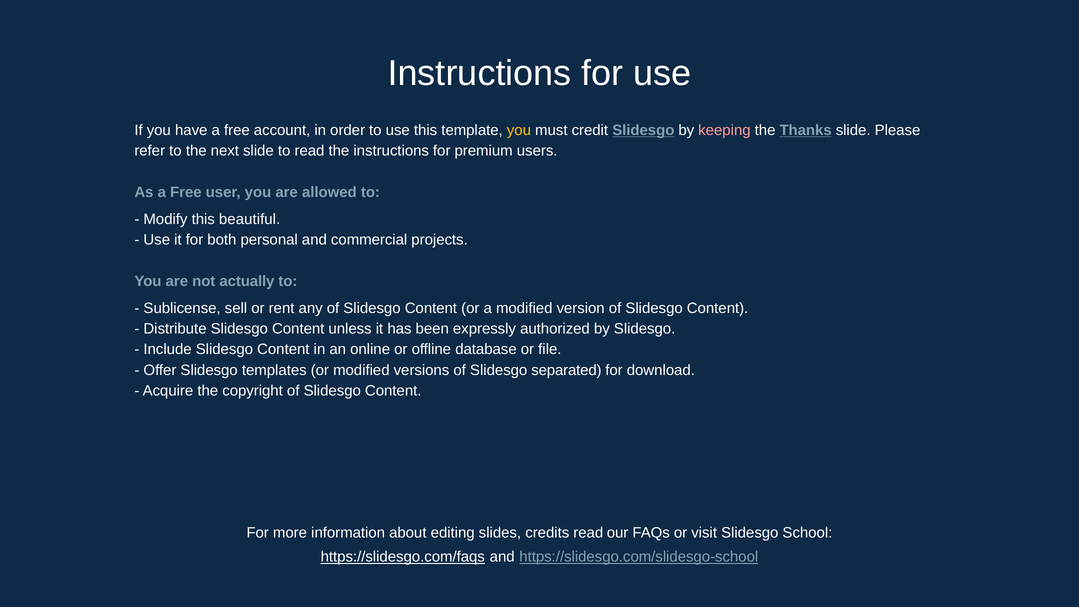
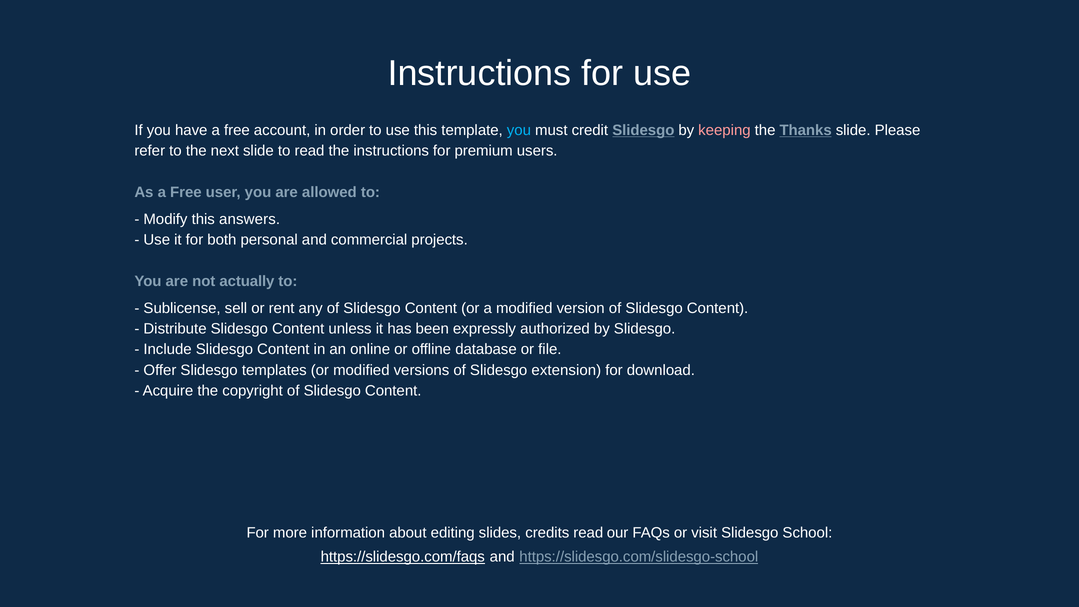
you at (519, 130) colour: yellow -> light blue
beautiful: beautiful -> answers
separated: separated -> extension
